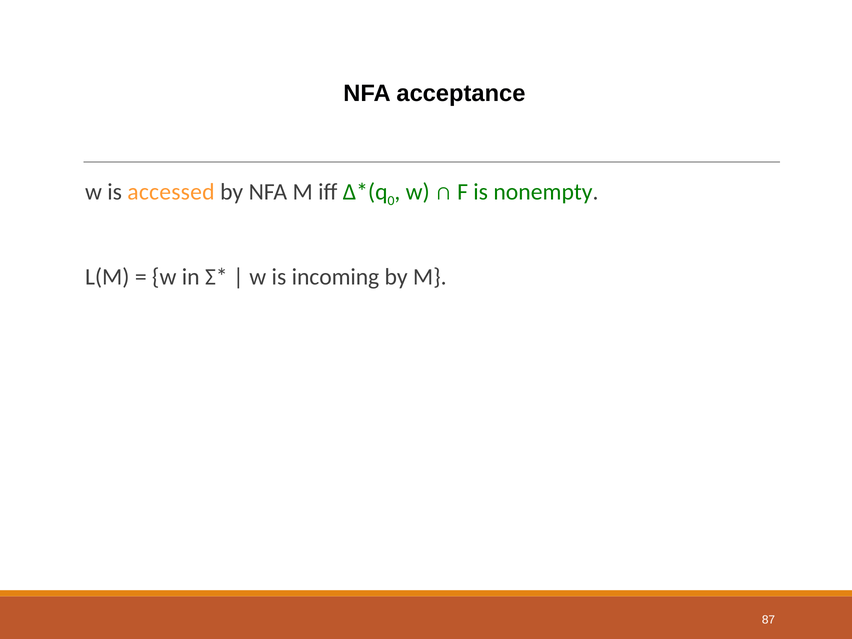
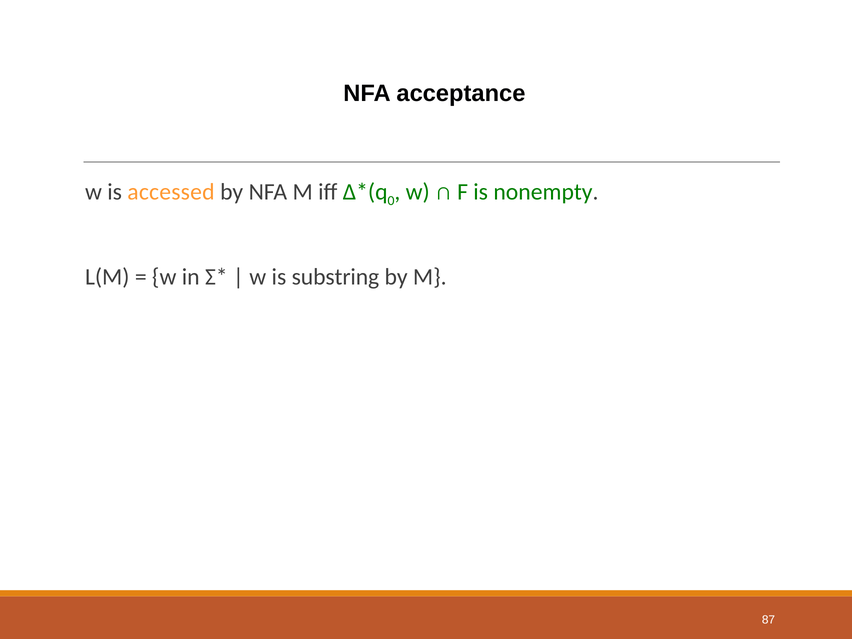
incoming: incoming -> substring
